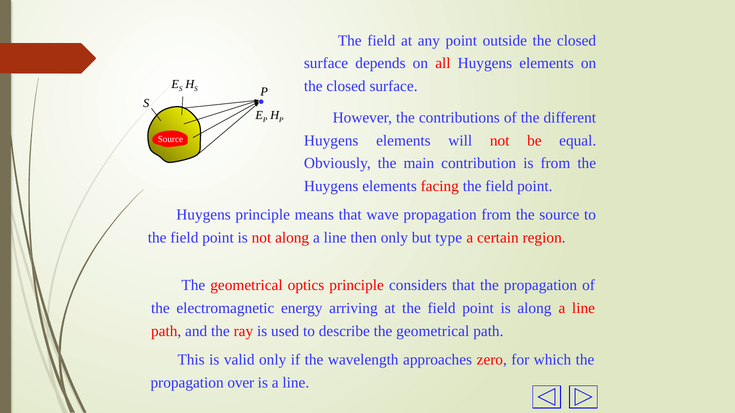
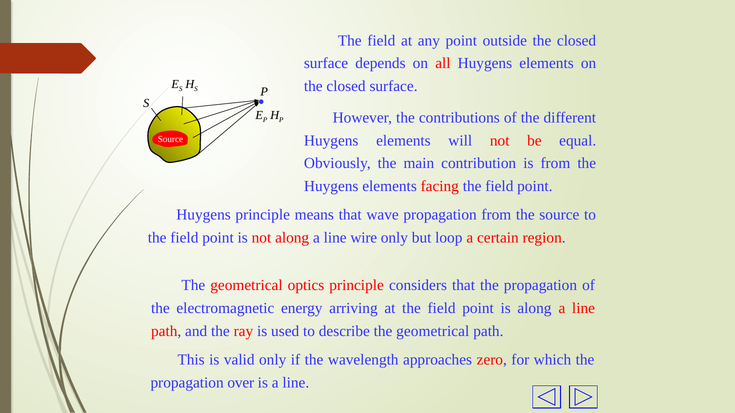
then: then -> wire
type: type -> loop
